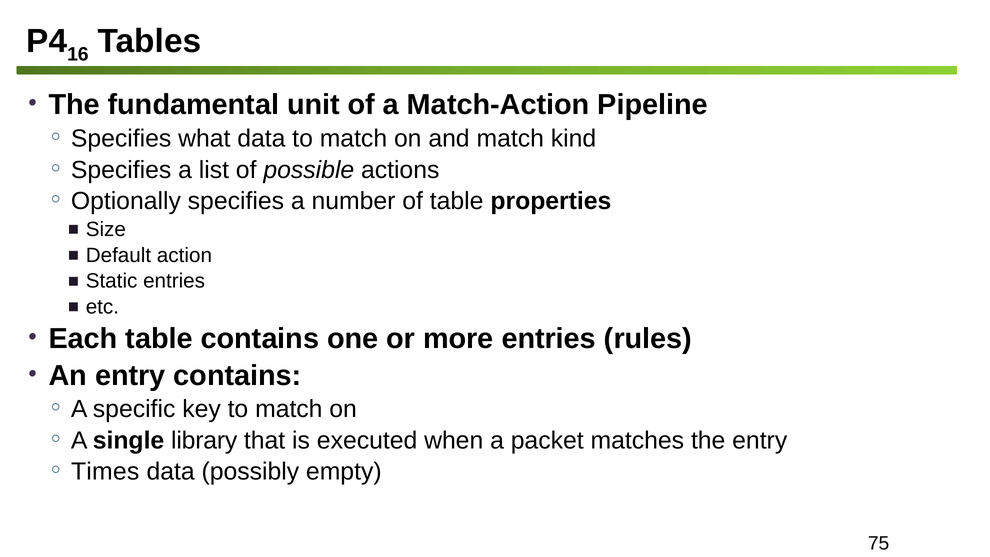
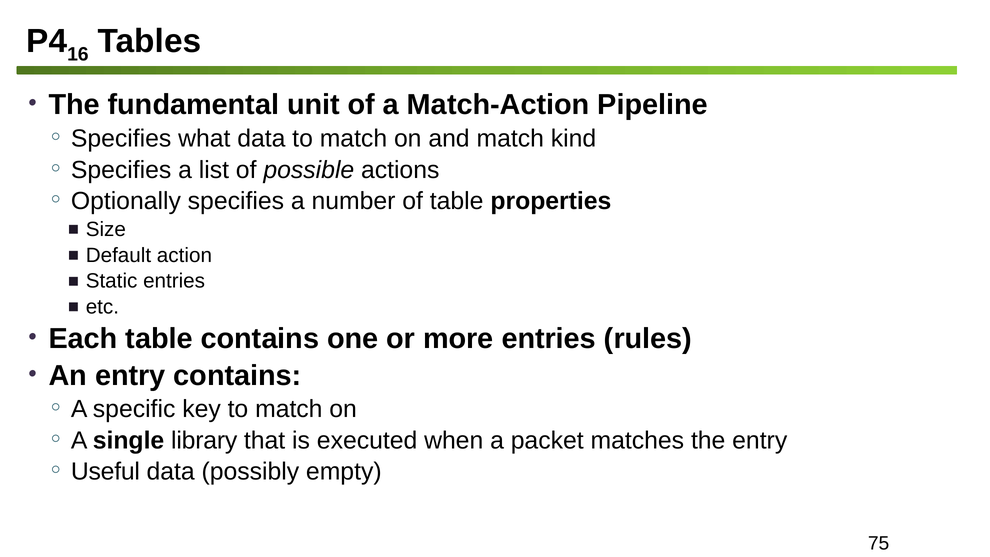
Times: Times -> Useful
